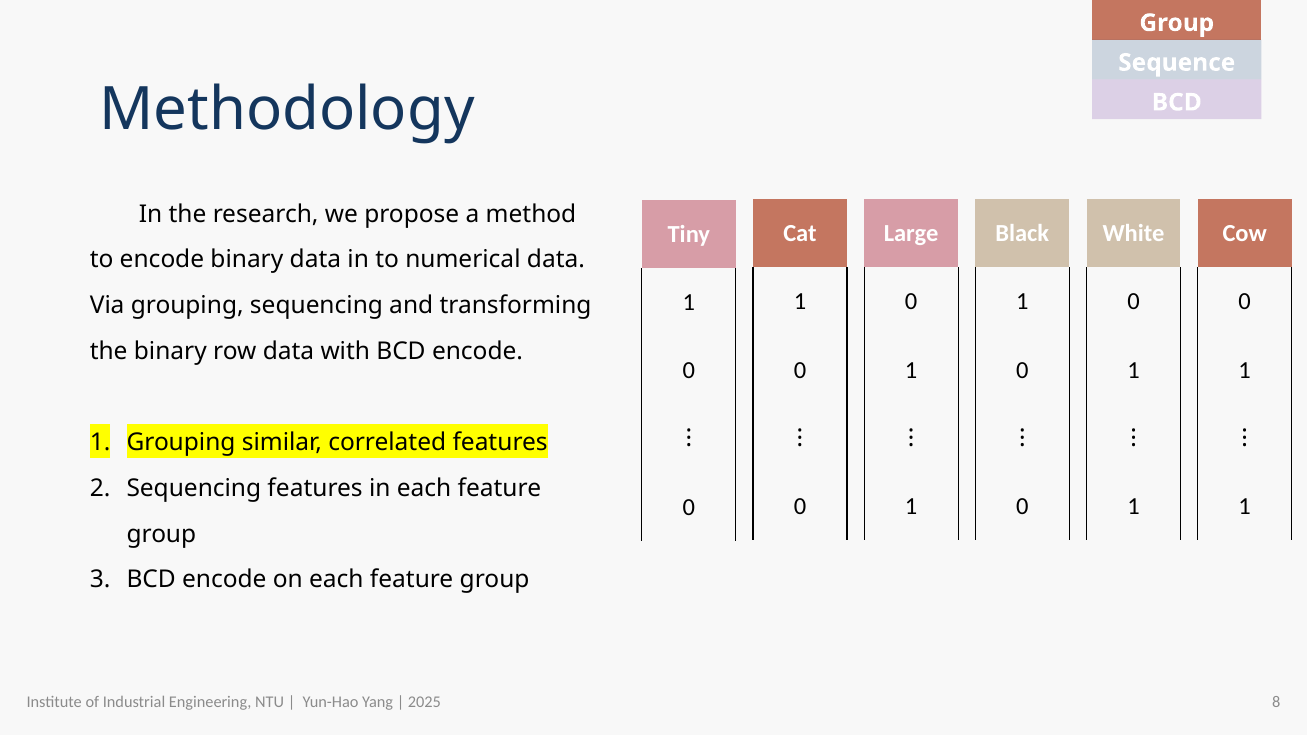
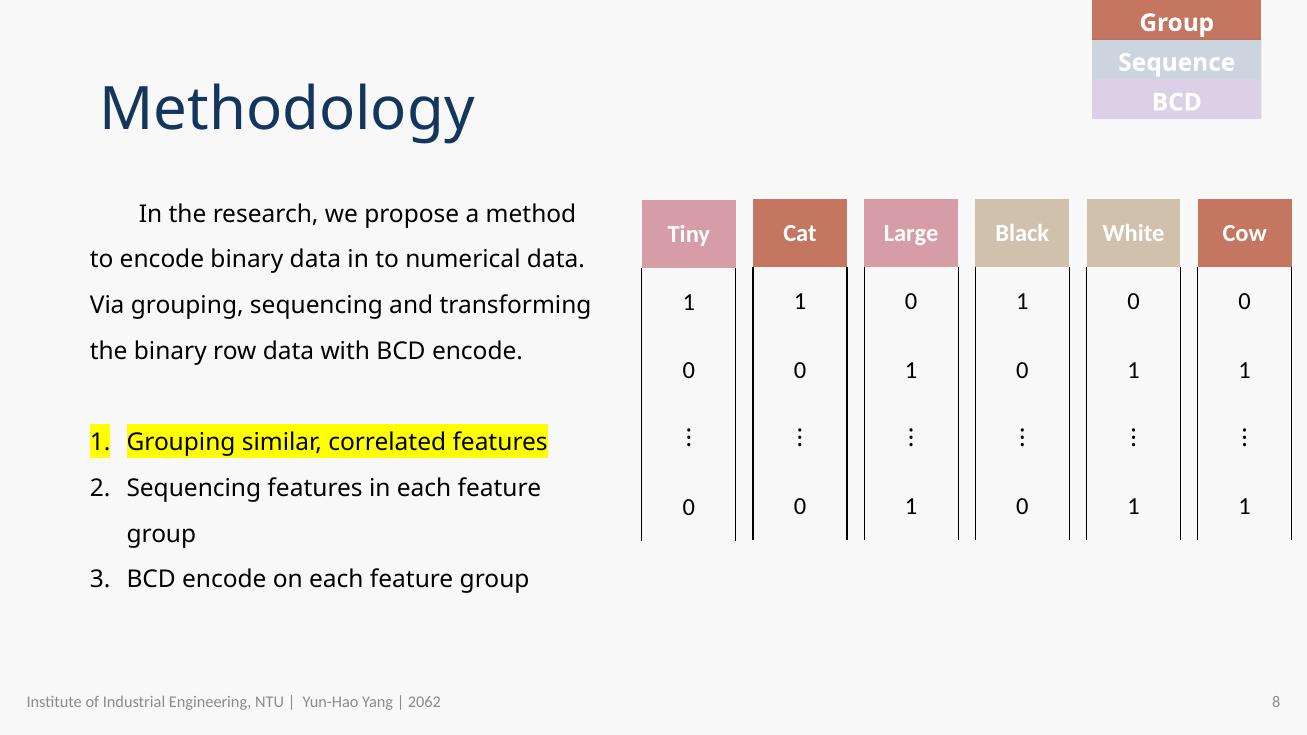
2025: 2025 -> 2062
